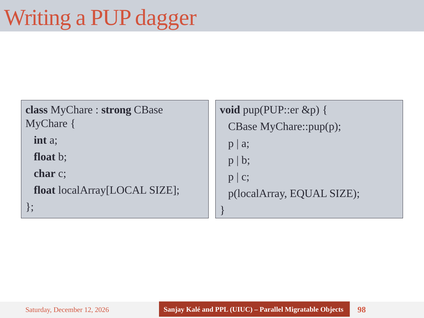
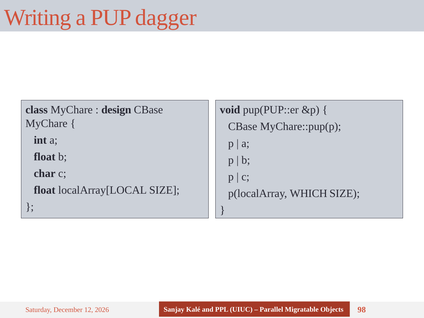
strong: strong -> design
EQUAL: EQUAL -> WHICH
